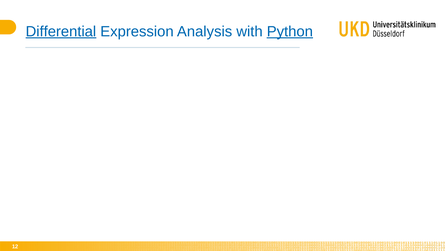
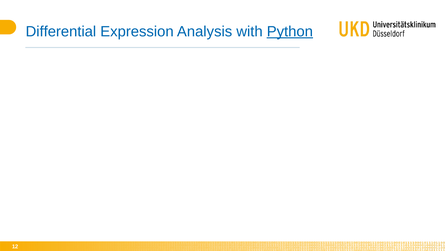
Differential underline: present -> none
